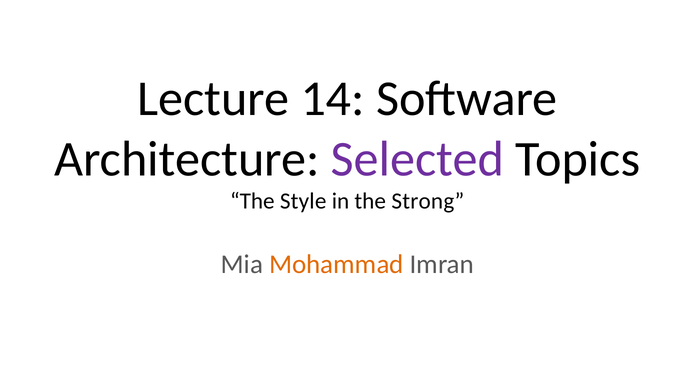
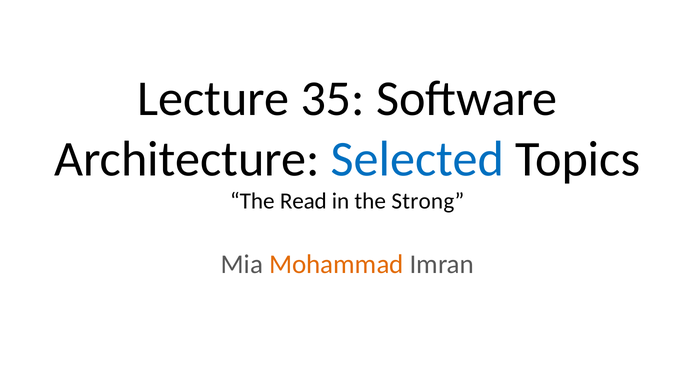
14: 14 -> 35
Selected colour: purple -> blue
Style: Style -> Read
